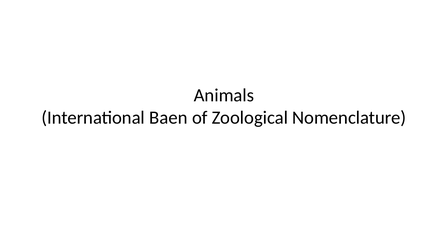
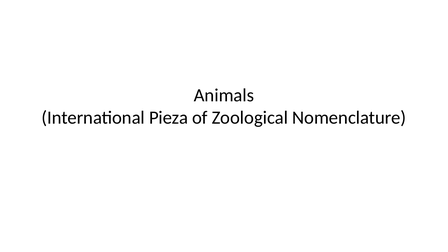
Baen: Baen -> Pieza
